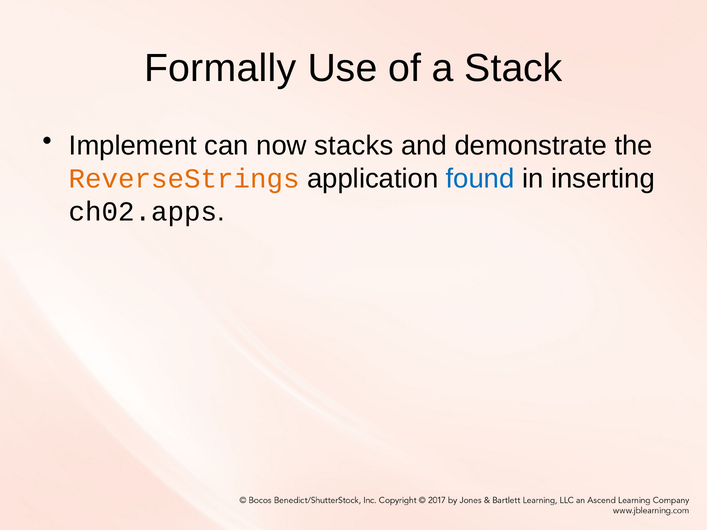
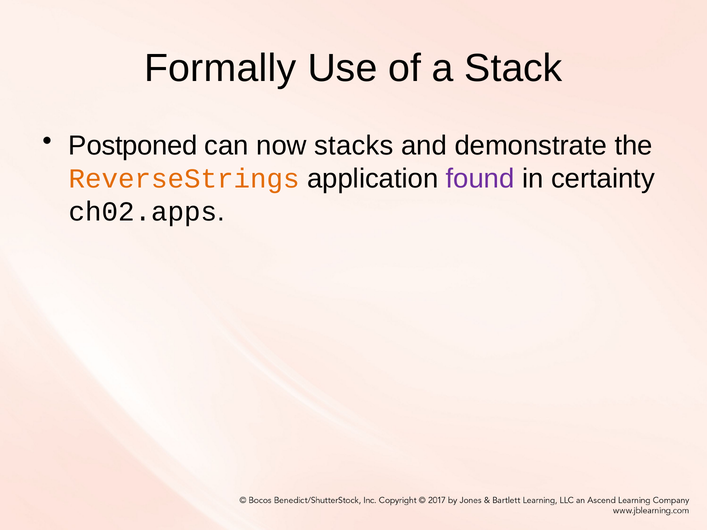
Implement: Implement -> Postponed
found colour: blue -> purple
inserting: inserting -> certainty
